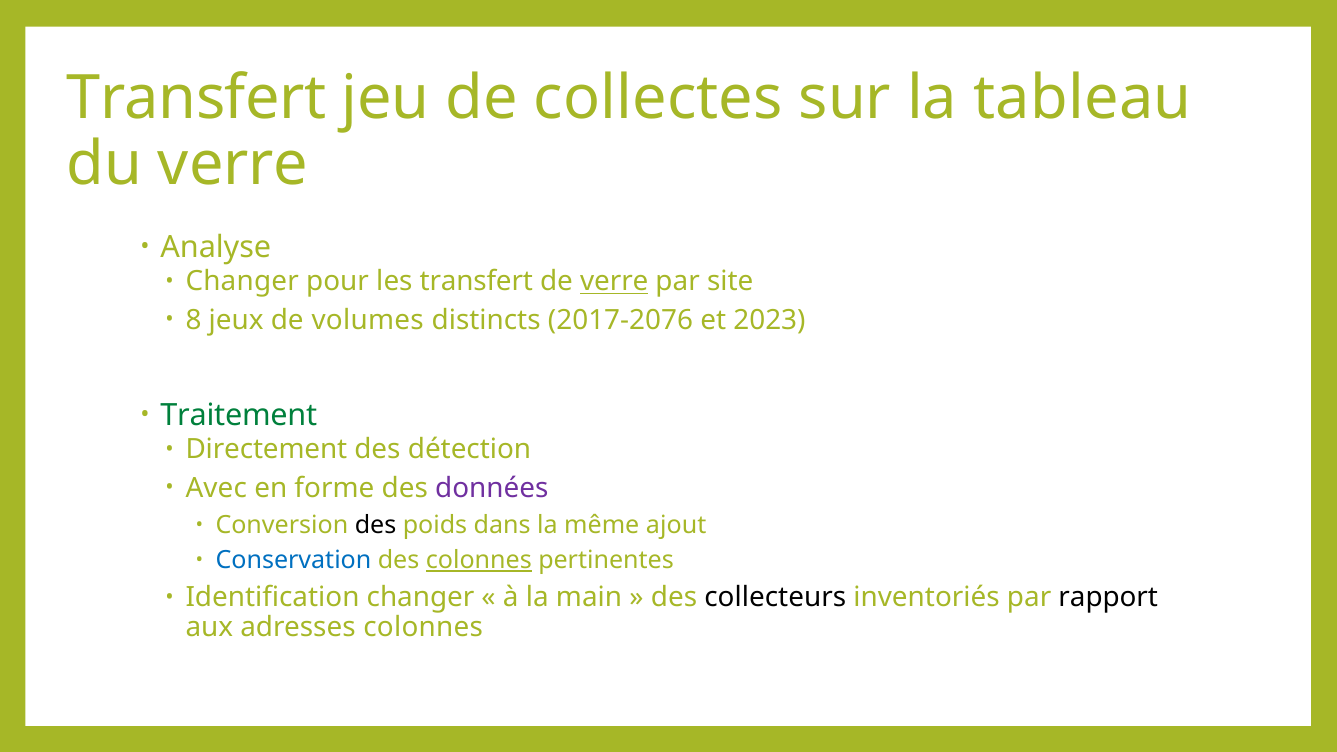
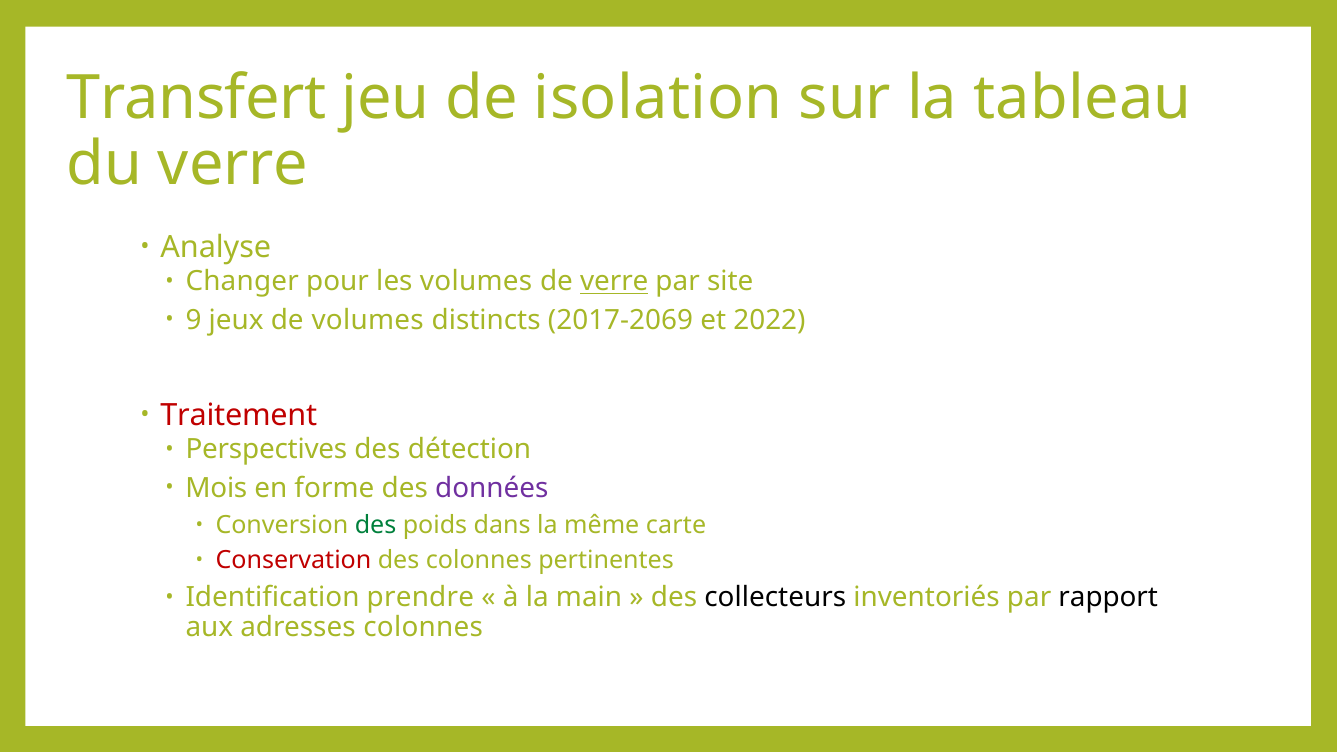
collectes: collectes -> isolation
les transfert: transfert -> volumes
8: 8 -> 9
2017-2076: 2017-2076 -> 2017-2069
2023: 2023 -> 2022
Traitement colour: green -> red
Directement: Directement -> Perspectives
Avec: Avec -> Mois
des at (376, 525) colour: black -> green
ajout: ajout -> carte
Conservation colour: blue -> red
colonnes at (479, 560) underline: present -> none
Identification changer: changer -> prendre
